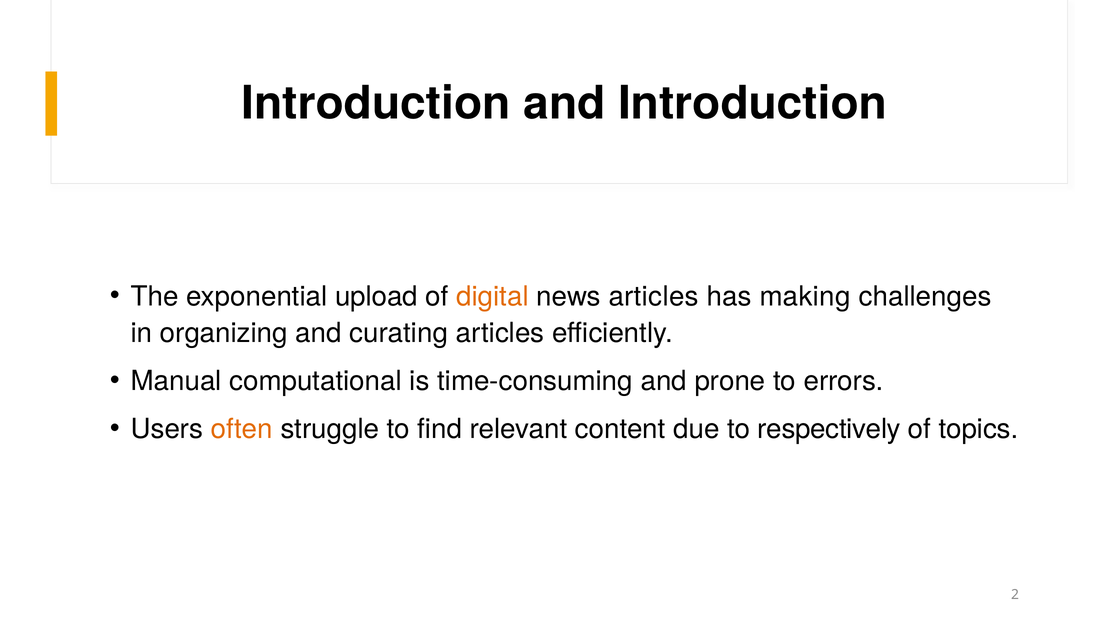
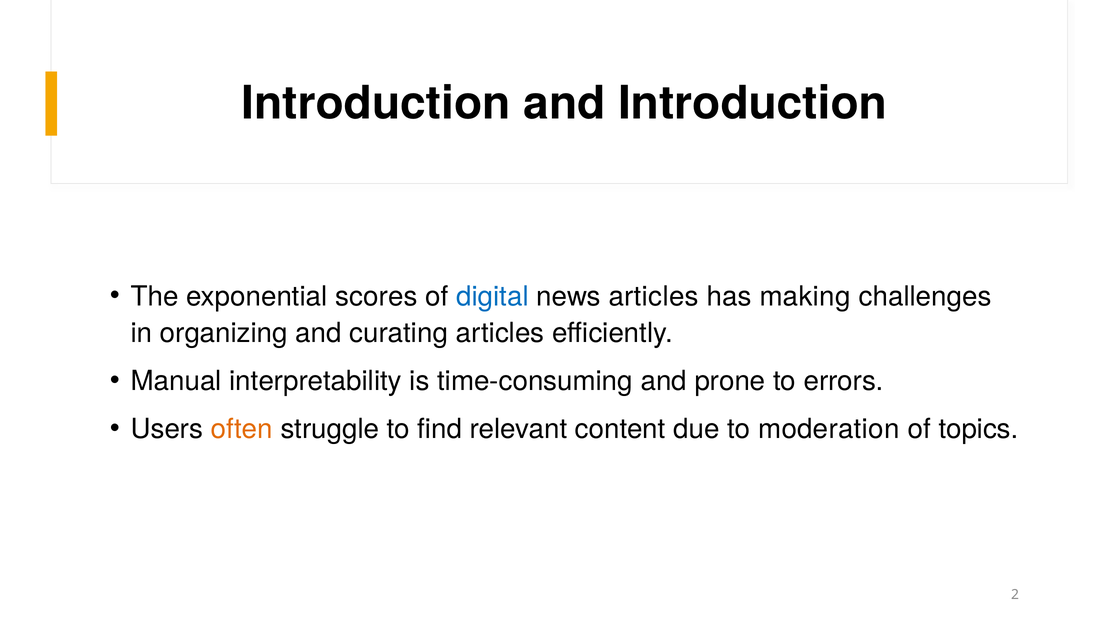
upload: upload -> scores
digital colour: orange -> blue
computational: computational -> interpretability
respectively: respectively -> moderation
